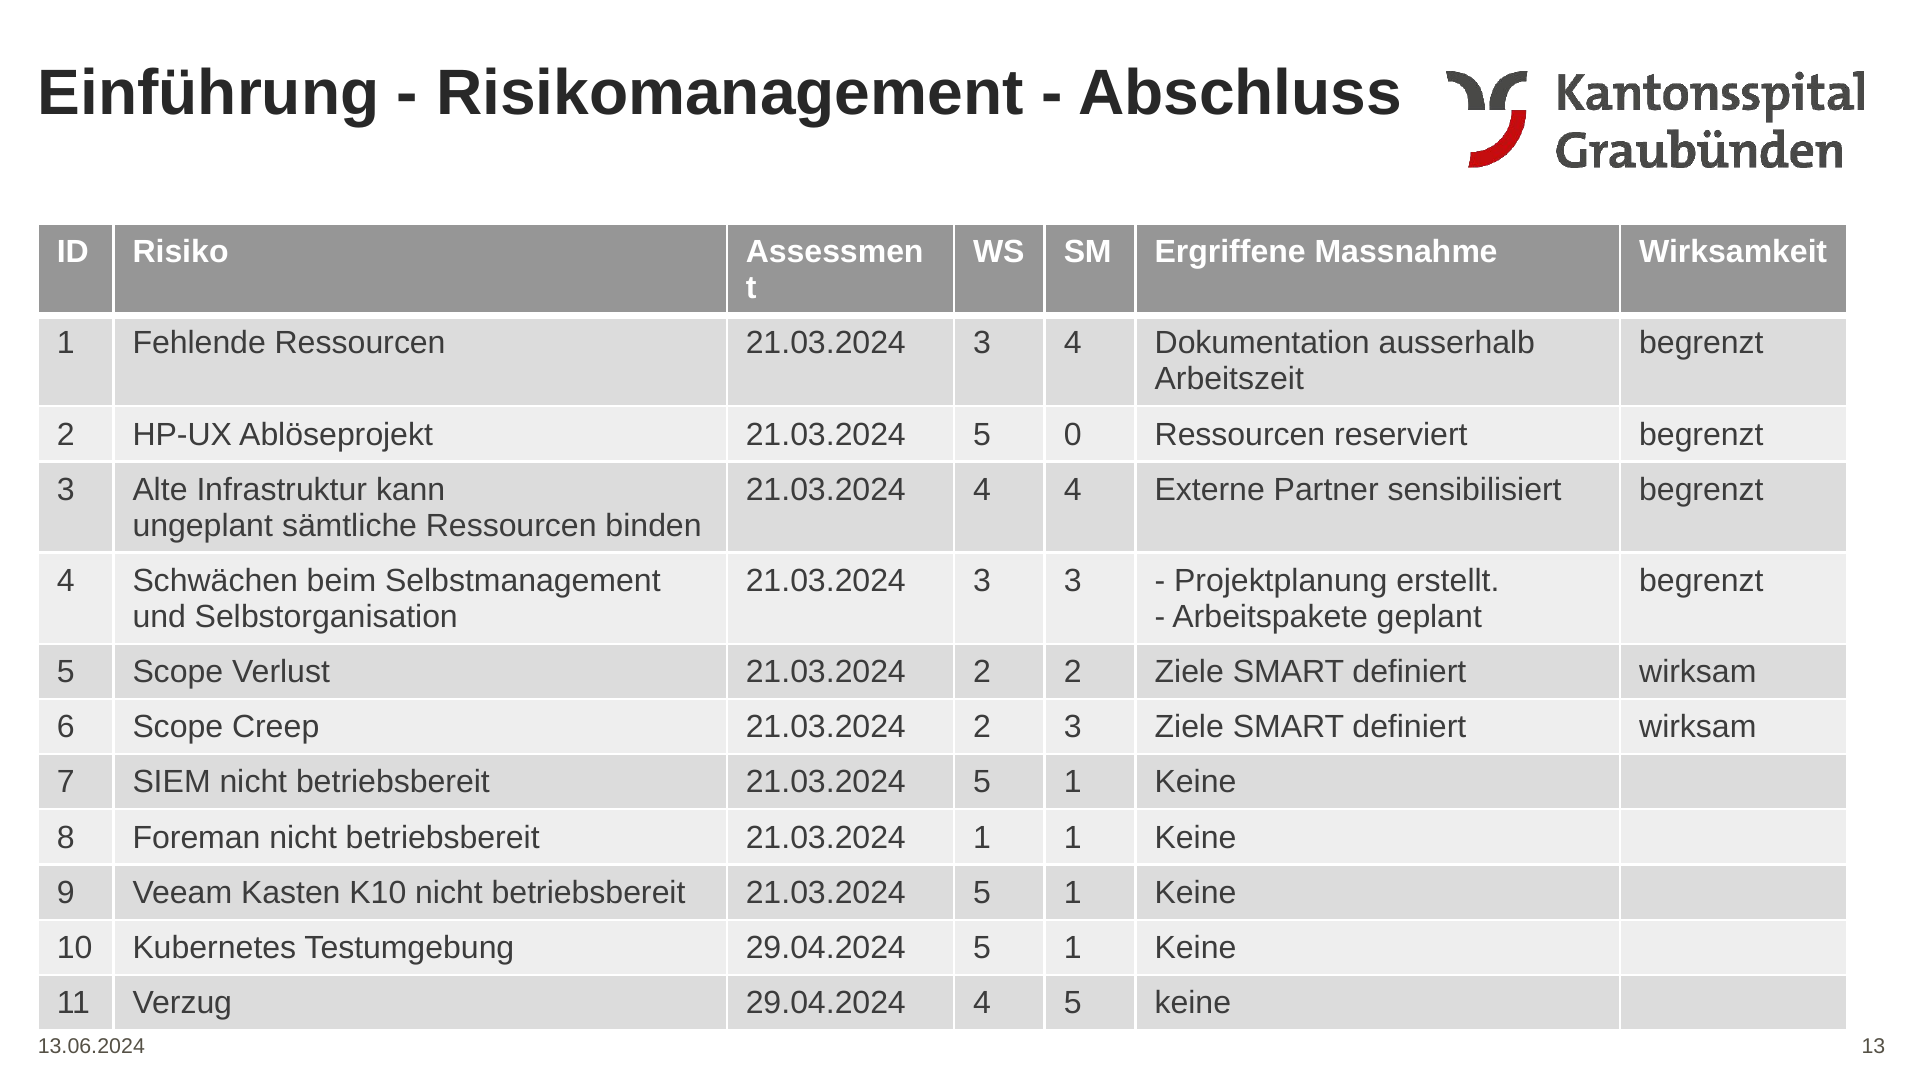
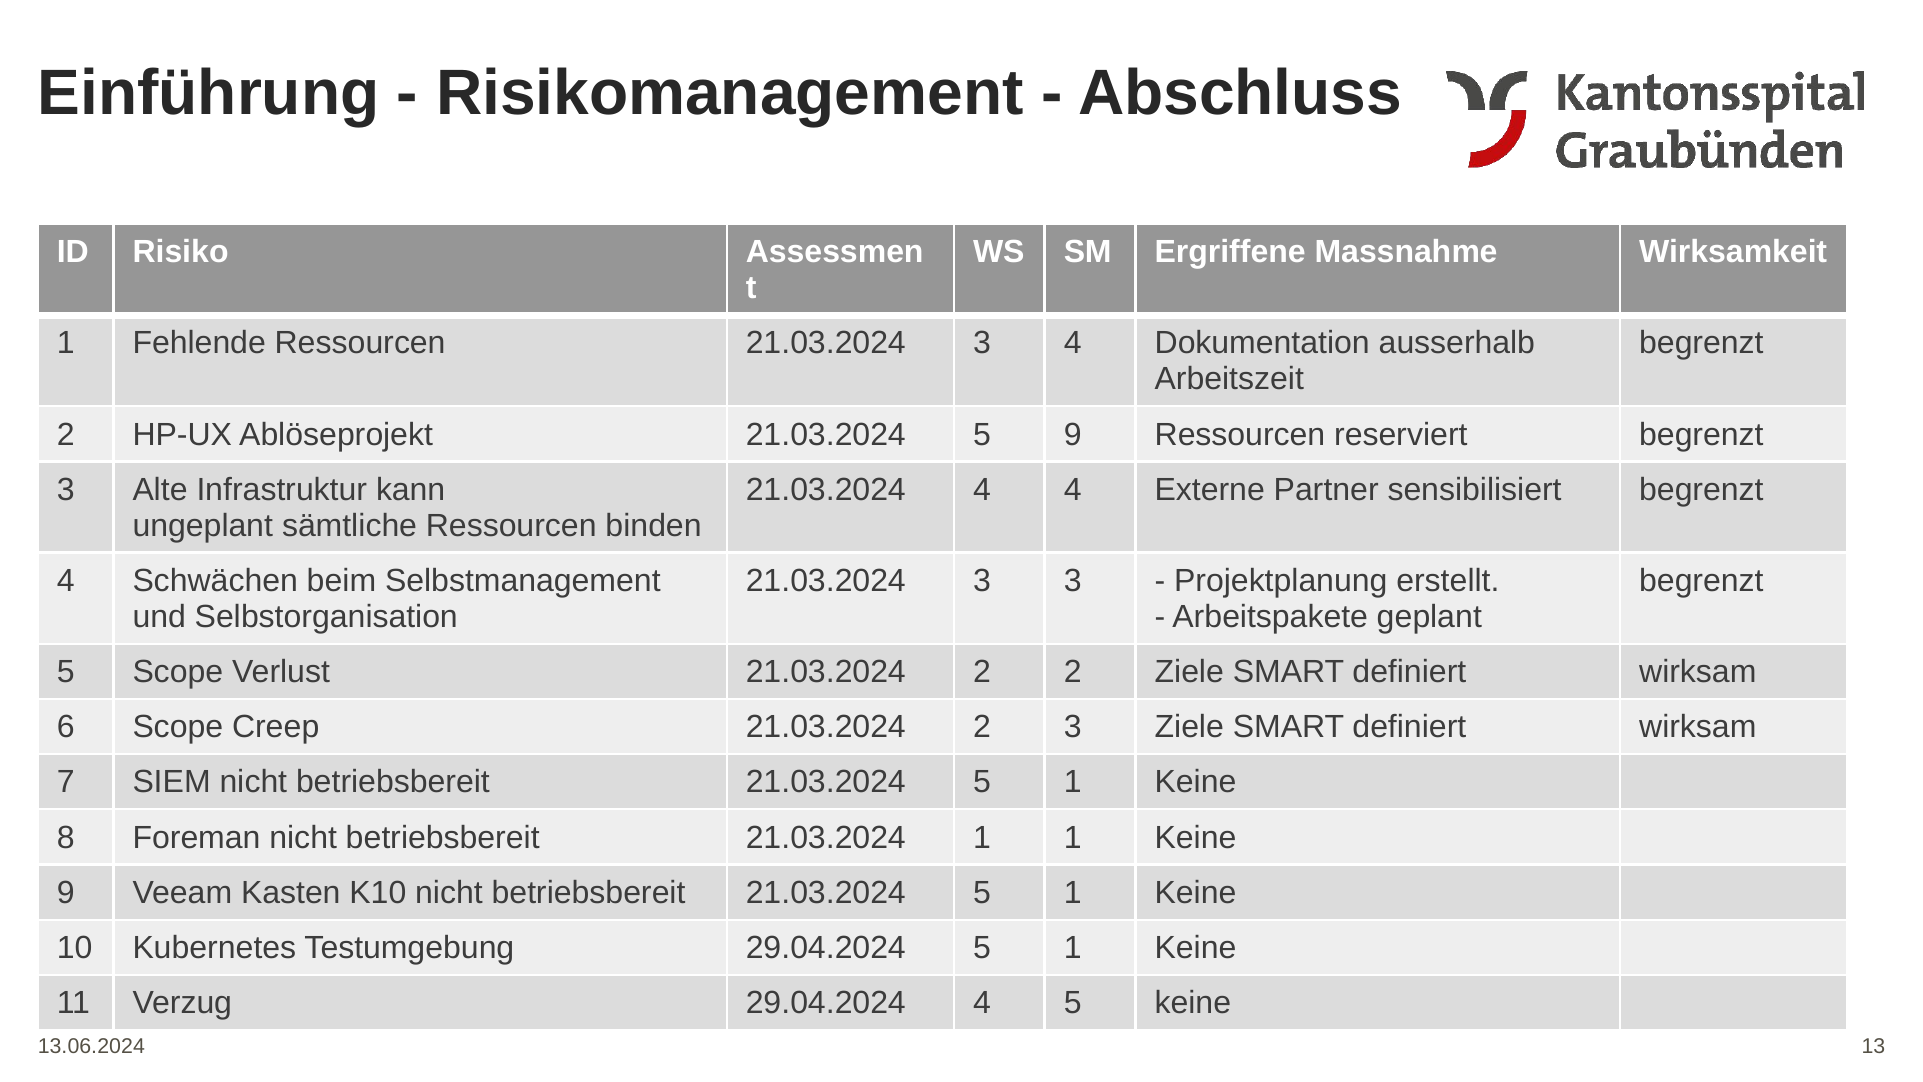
5 0: 0 -> 9
